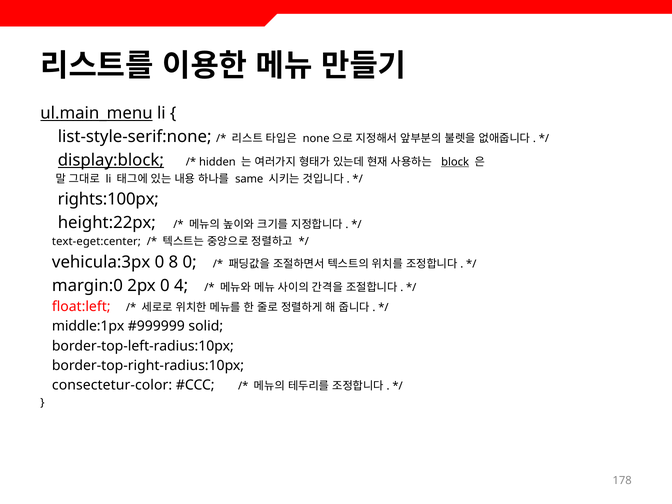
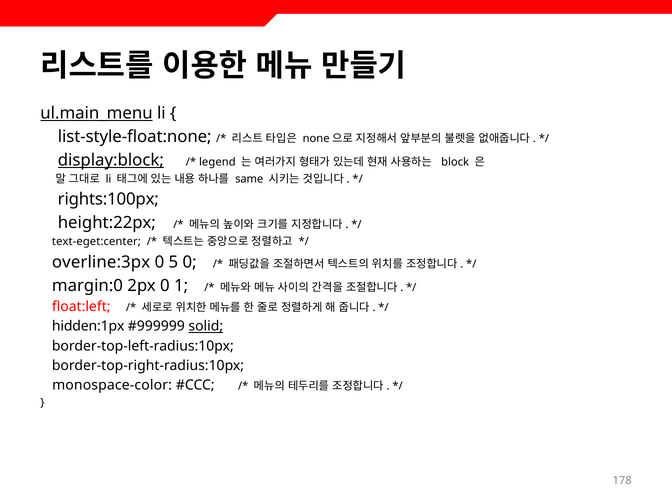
list-style-serif:none: list-style-serif:none -> list-style-float:none
hidden: hidden -> legend
block underline: present -> none
vehicula:3px: vehicula:3px -> overline:3px
8: 8 -> 5
4: 4 -> 1
middle:1px: middle:1px -> hidden:1px
solid underline: none -> present
consectetur-color: consectetur-color -> monospace-color
